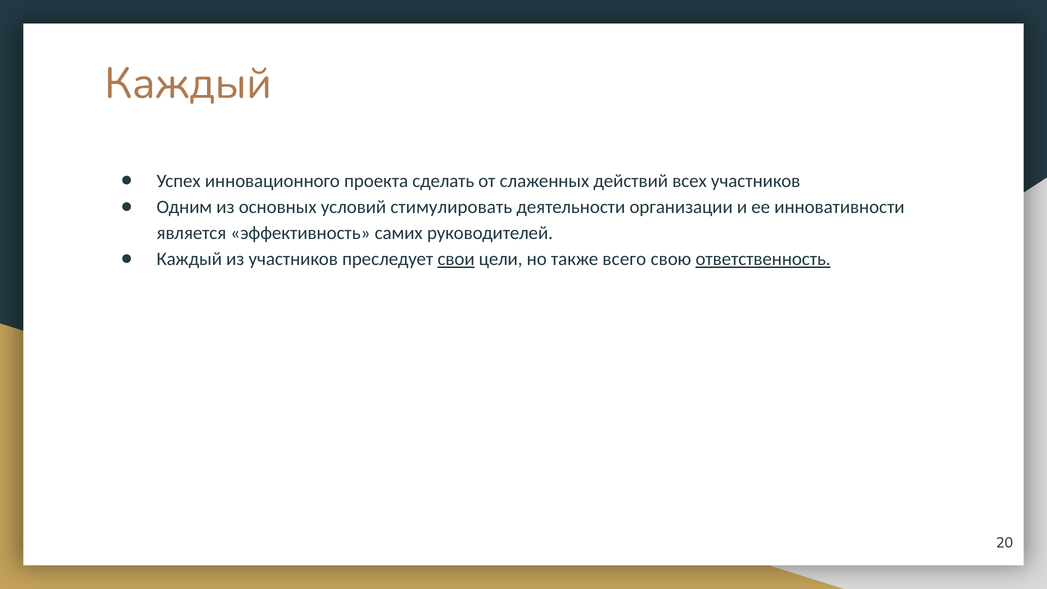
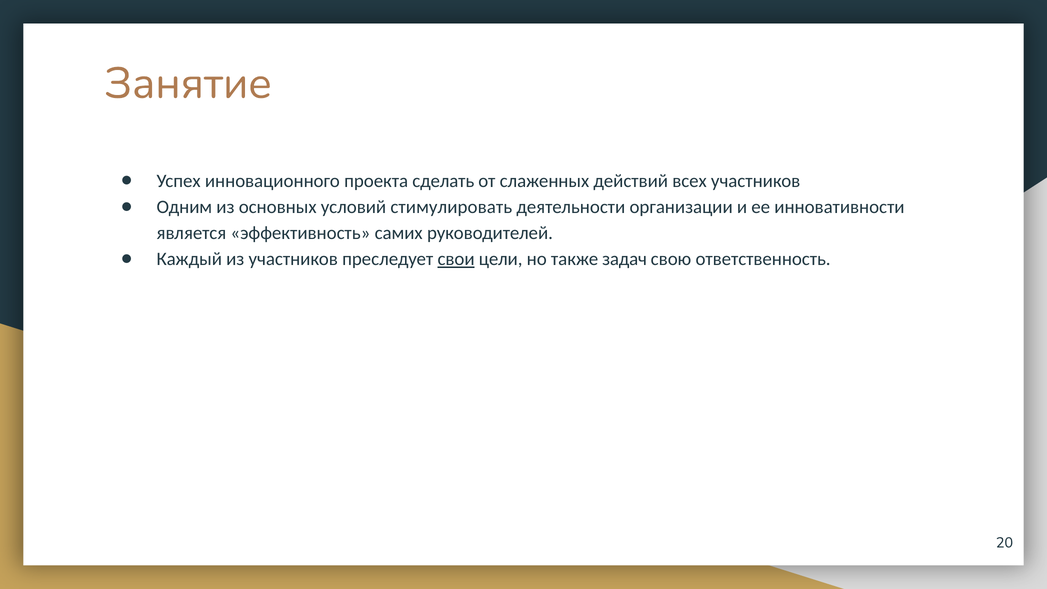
Каждый at (188, 83): Каждый -> Занятие
всего: всего -> задач
ответственность underline: present -> none
